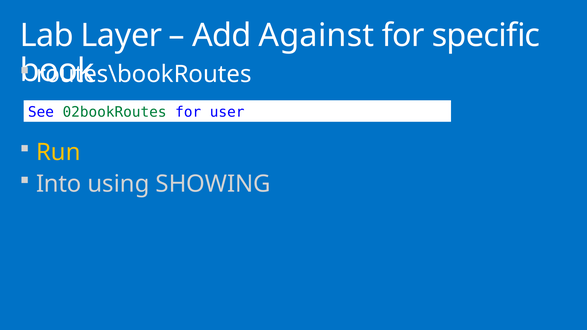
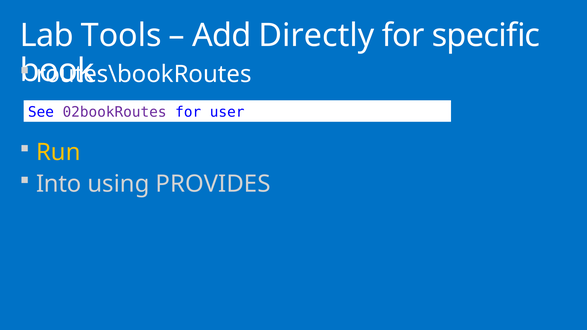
Layer: Layer -> Tools
Against: Against -> Directly
02bookRoutes colour: green -> purple
SHOWING: SHOWING -> PROVIDES
